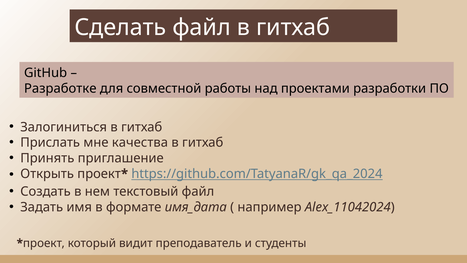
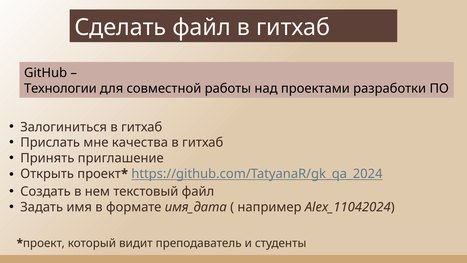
Разработке: Разработке -> Технологии
